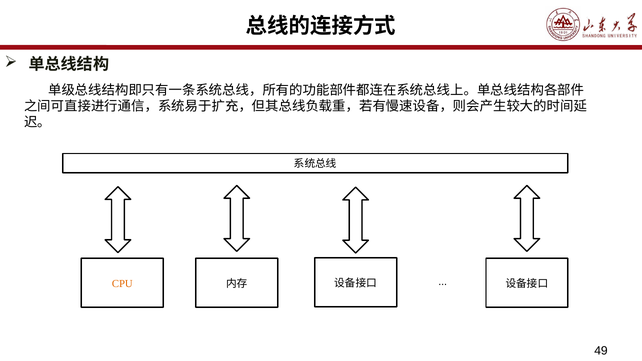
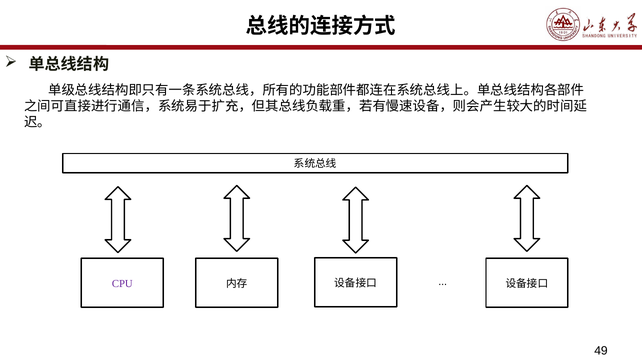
CPU colour: orange -> purple
